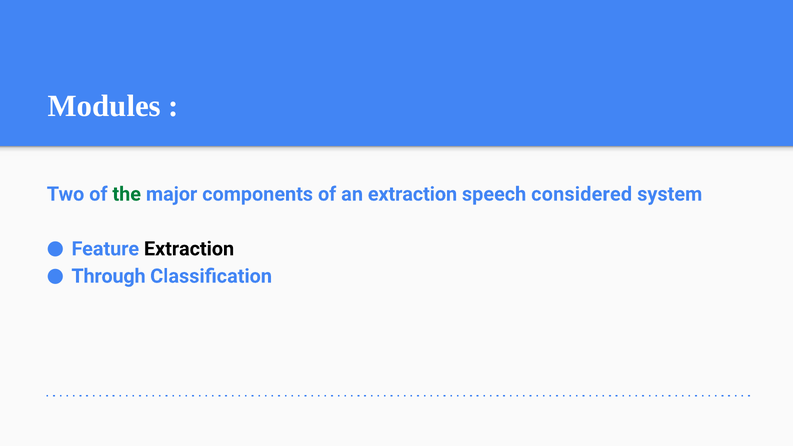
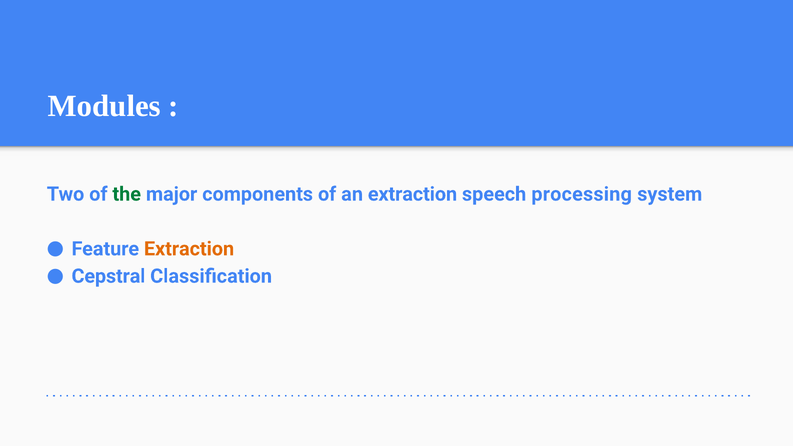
considered: considered -> processing
Extraction at (189, 249) colour: black -> orange
Through: Through -> Cepstral
